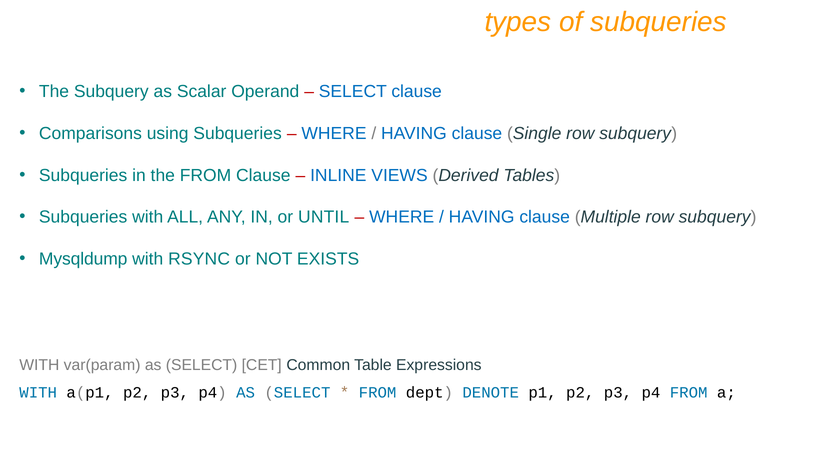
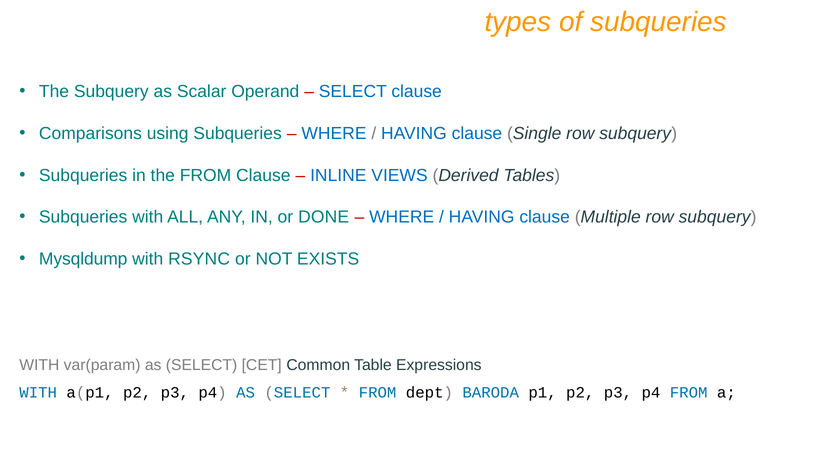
UNTIL: UNTIL -> DONE
DENOTE: DENOTE -> BARODA
